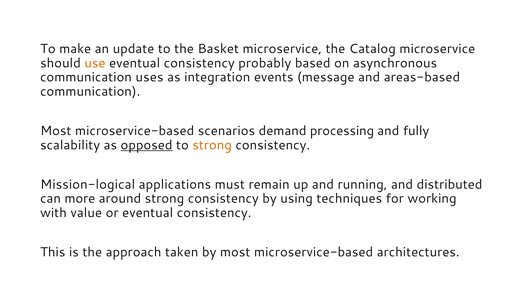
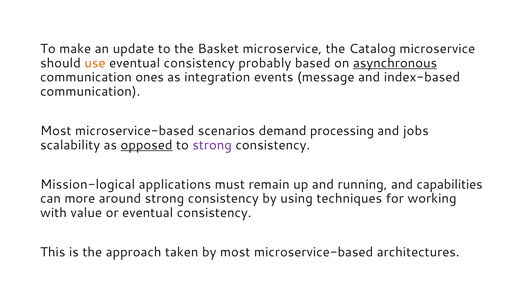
asynchronous underline: none -> present
uses: uses -> ones
areas-based: areas-based -> index-based
fully: fully -> jobs
strong at (212, 145) colour: orange -> purple
distributed: distributed -> capabilities
